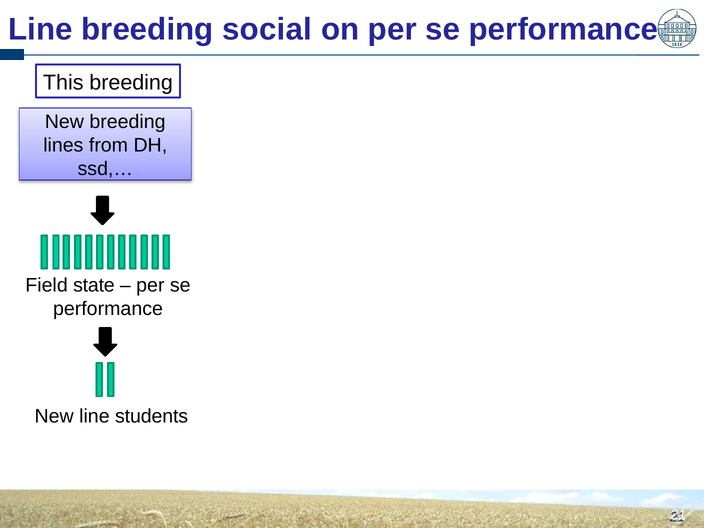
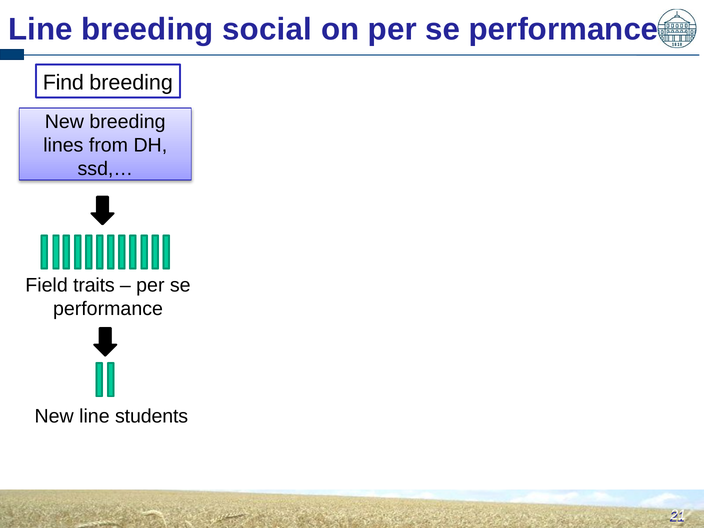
This: This -> Find
state: state -> traits
